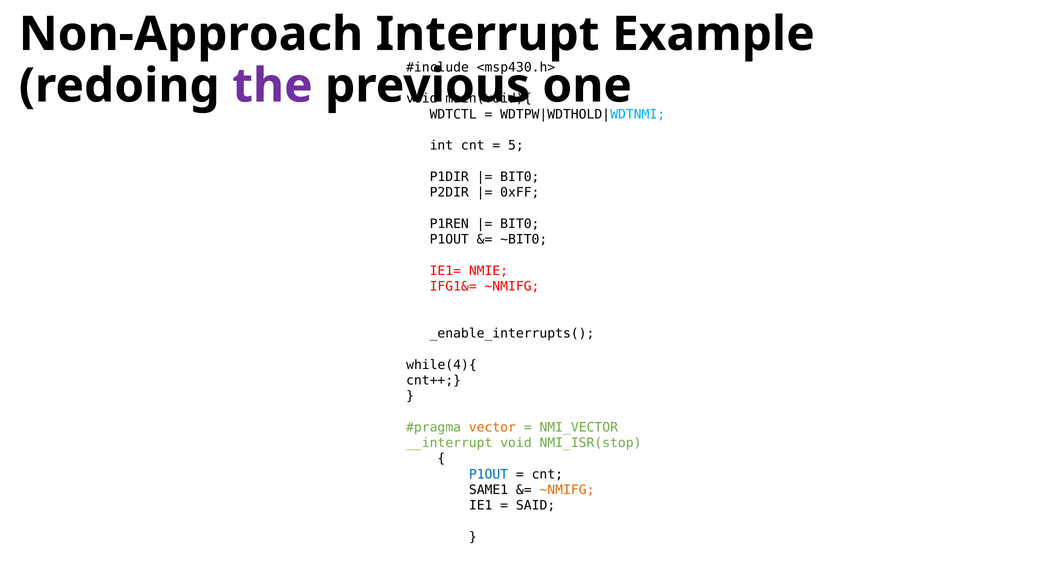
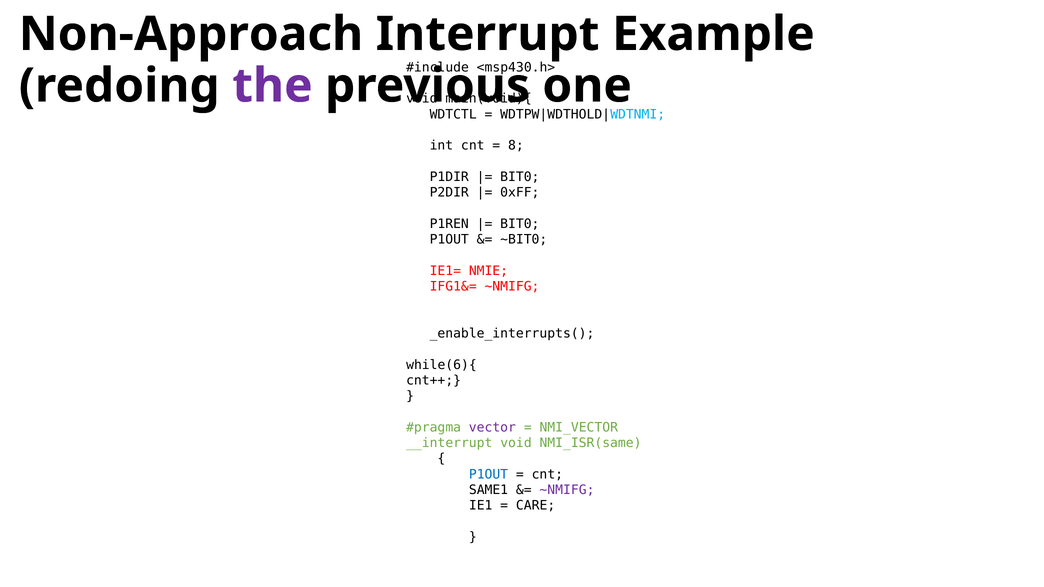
5: 5 -> 8
while(4){: while(4){ -> while(6){
vector colour: orange -> purple
NMI_ISR(stop: NMI_ISR(stop -> NMI_ISR(same
~NMIFG at (567, 490) colour: orange -> purple
SAID: SAID -> CARE
